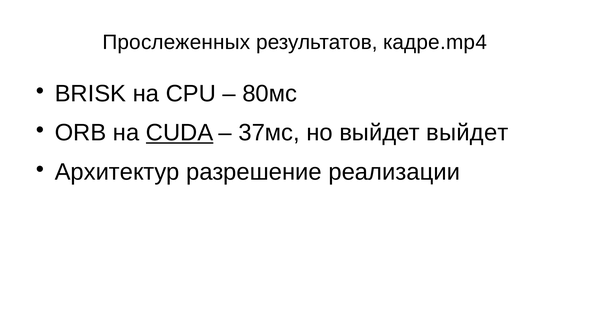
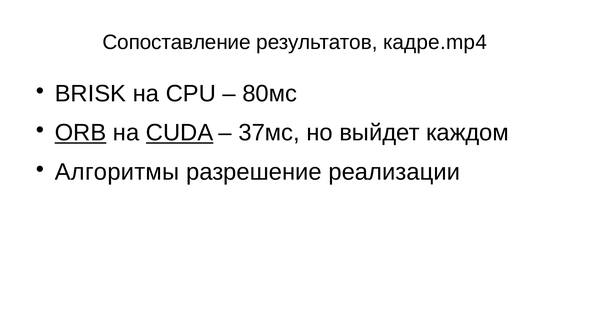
Прослеженных: Прослеженных -> Сопоставление
ORB underline: none -> present
выйдет выйдет: выйдет -> каждом
Архитектур: Архитектур -> Алгоритмы
